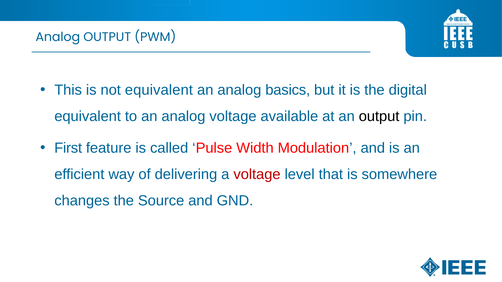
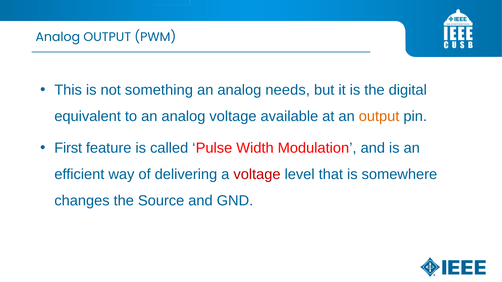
not equivalent: equivalent -> something
basics: basics -> needs
output at (379, 117) colour: black -> orange
